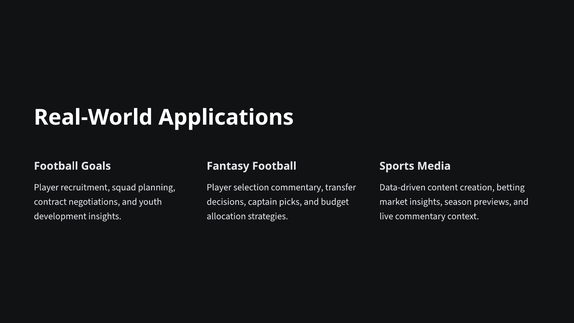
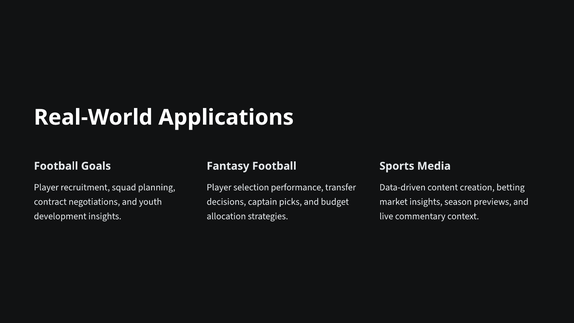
selection commentary: commentary -> performance
